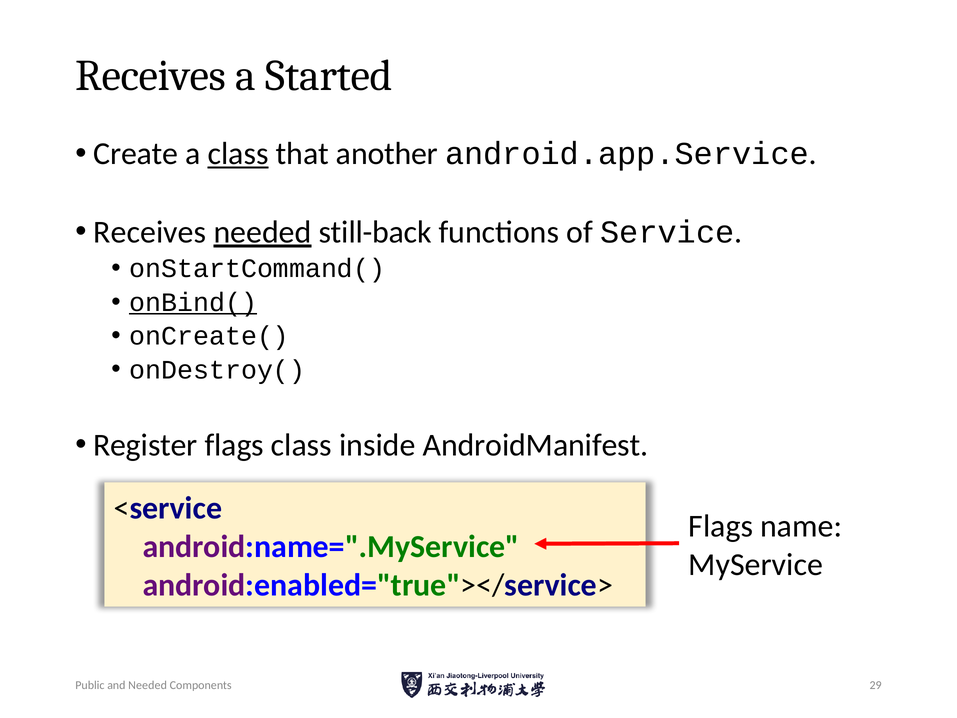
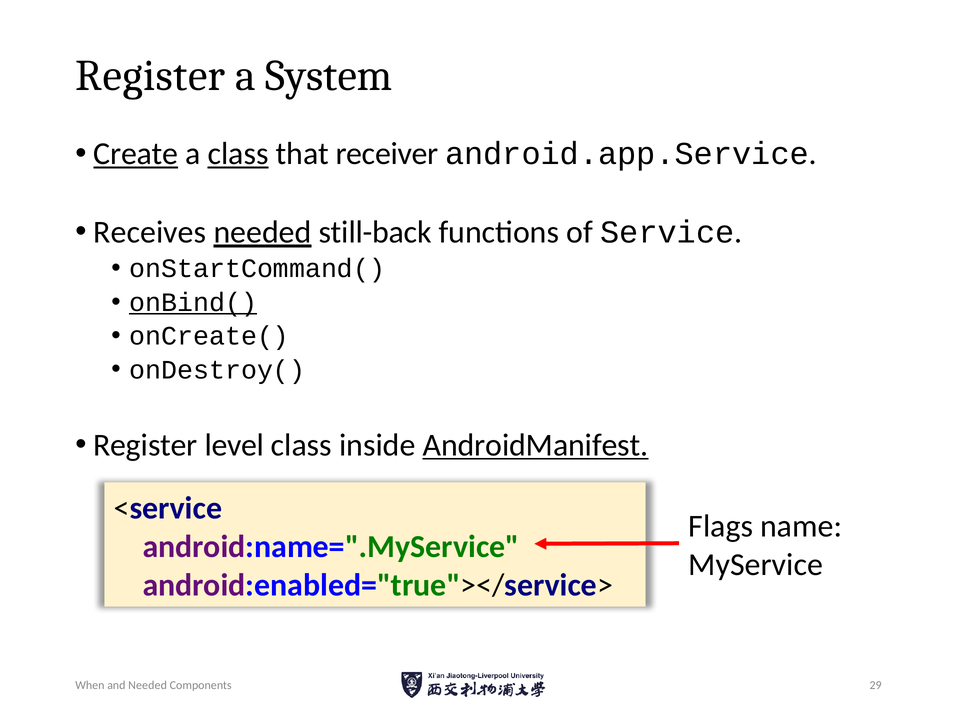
Receives at (151, 76): Receives -> Register
Started: Started -> System
Create underline: none -> present
another: another -> receiver
Register flags: flags -> level
AndroidManifest underline: none -> present
Public: Public -> When
